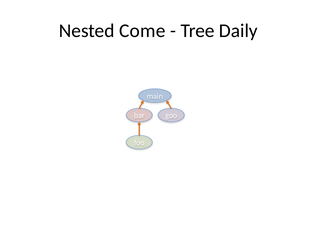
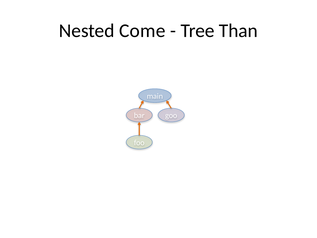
Daily: Daily -> Than
